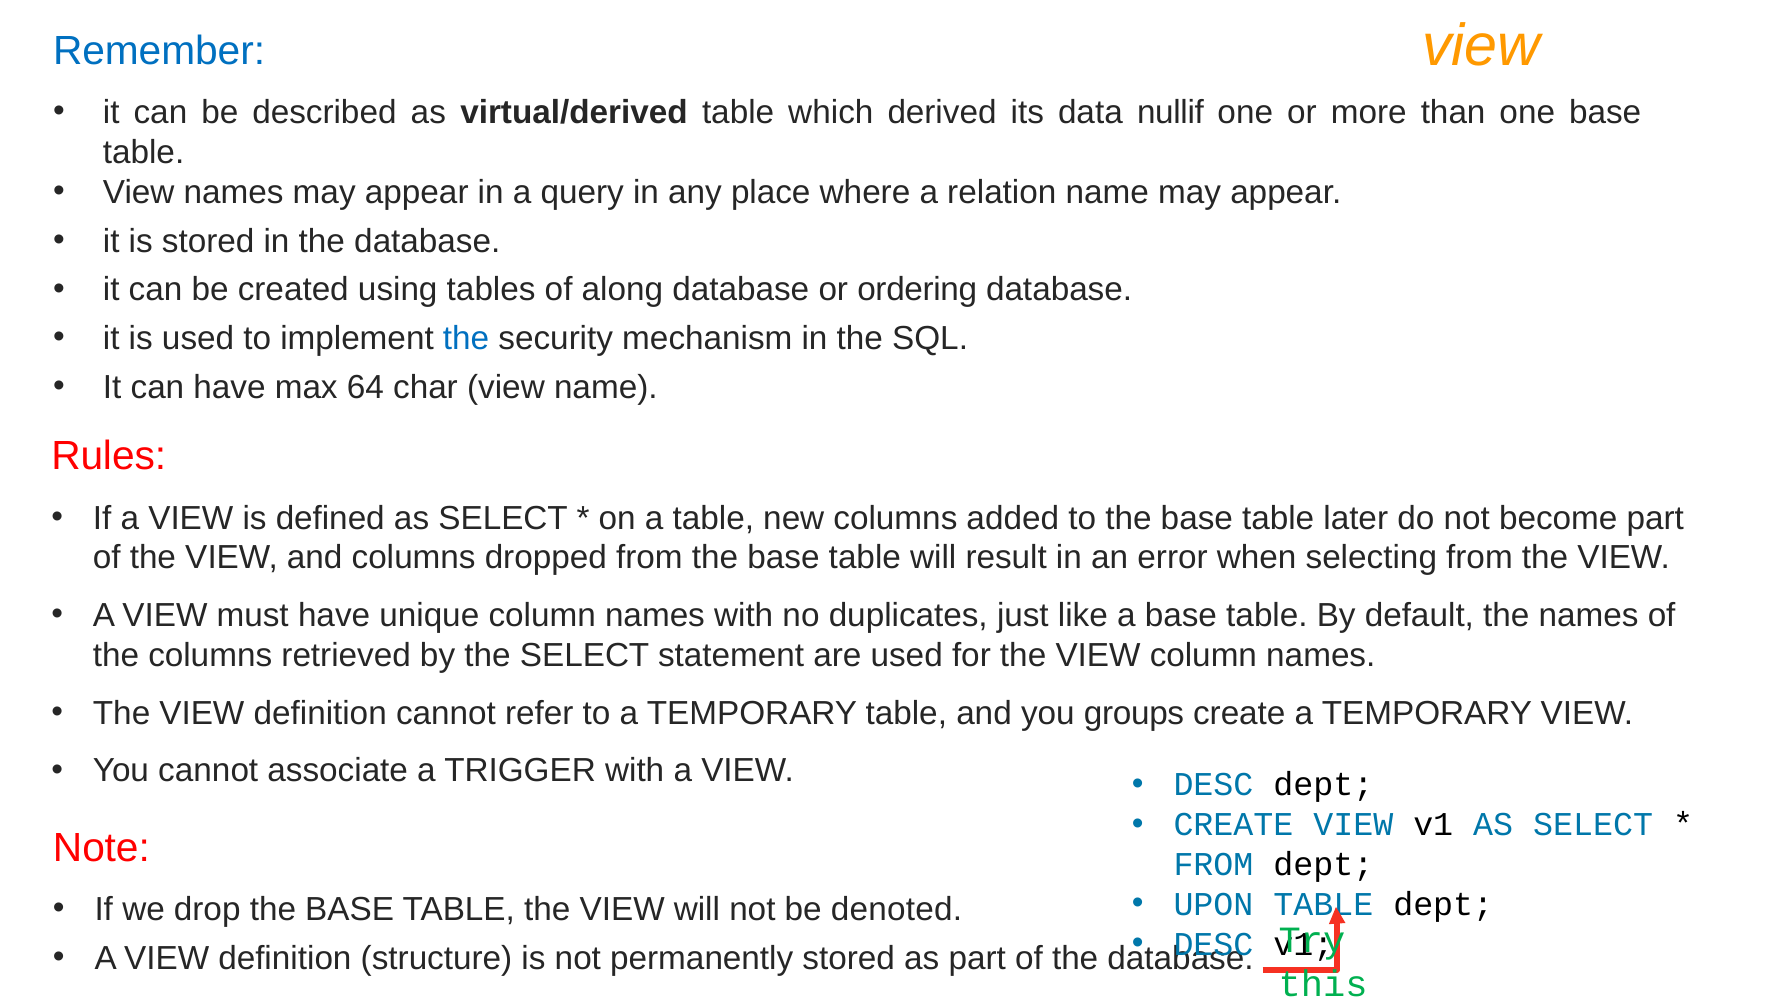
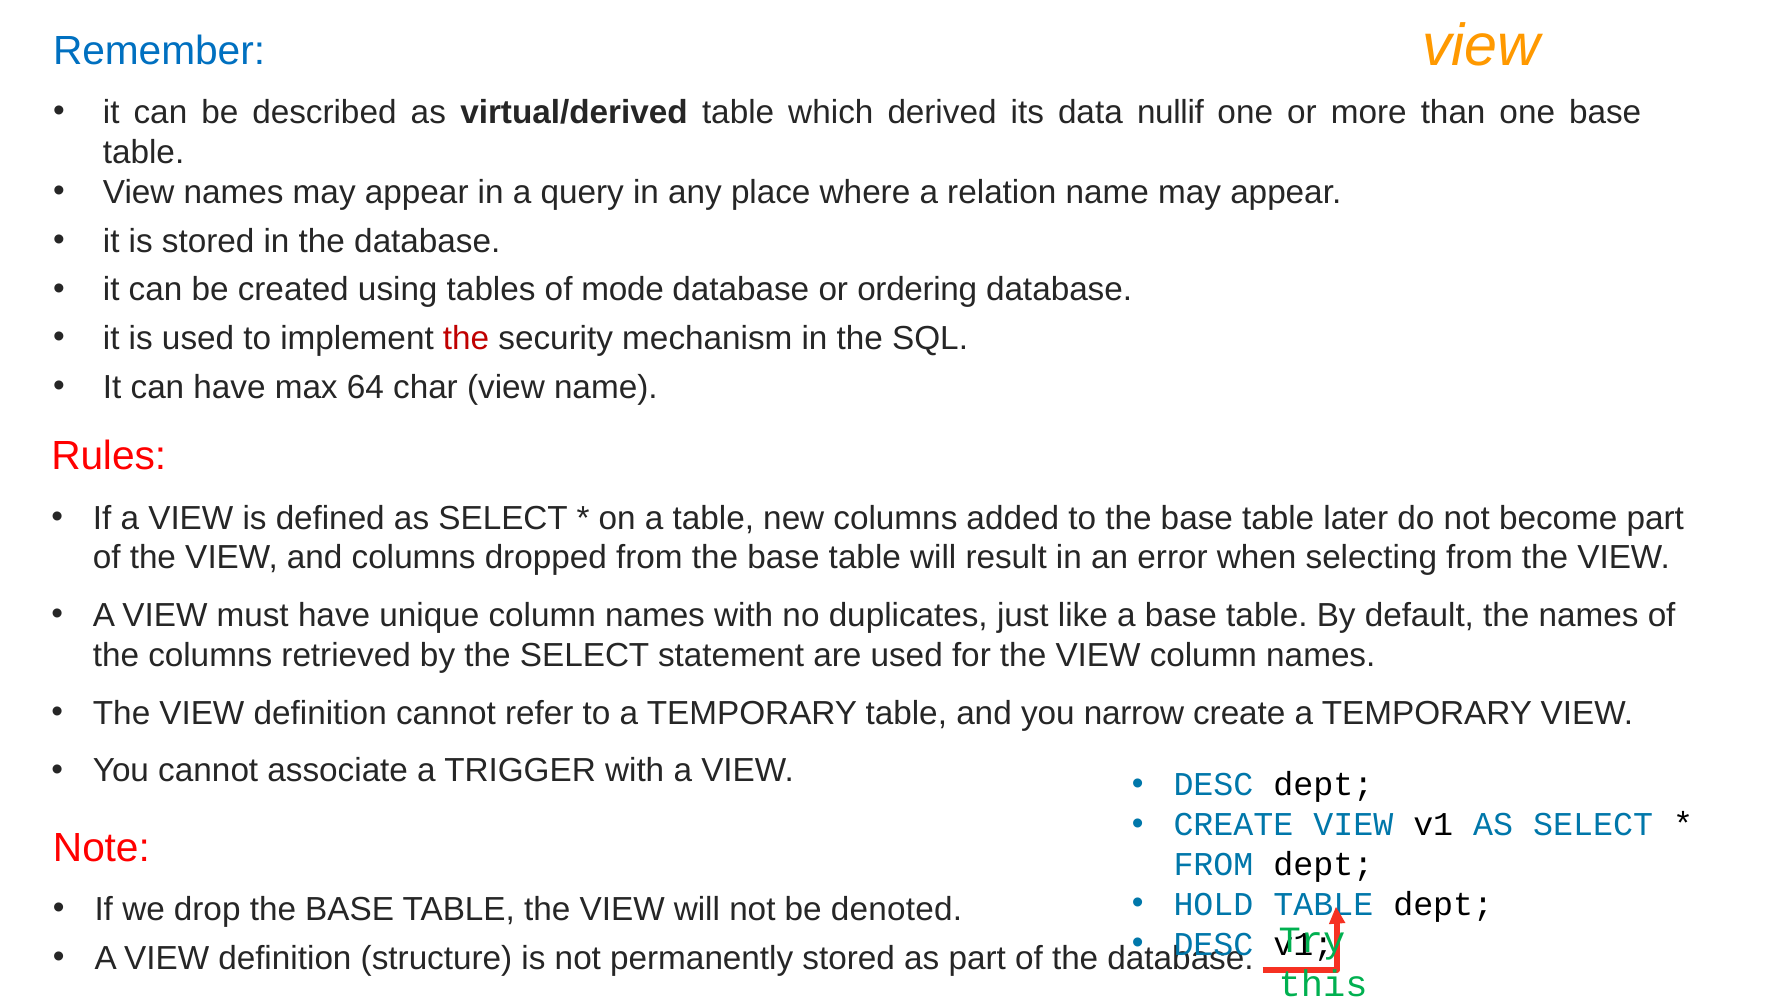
along: along -> mode
the at (466, 339) colour: blue -> red
groups: groups -> narrow
UPON: UPON -> HOLD
